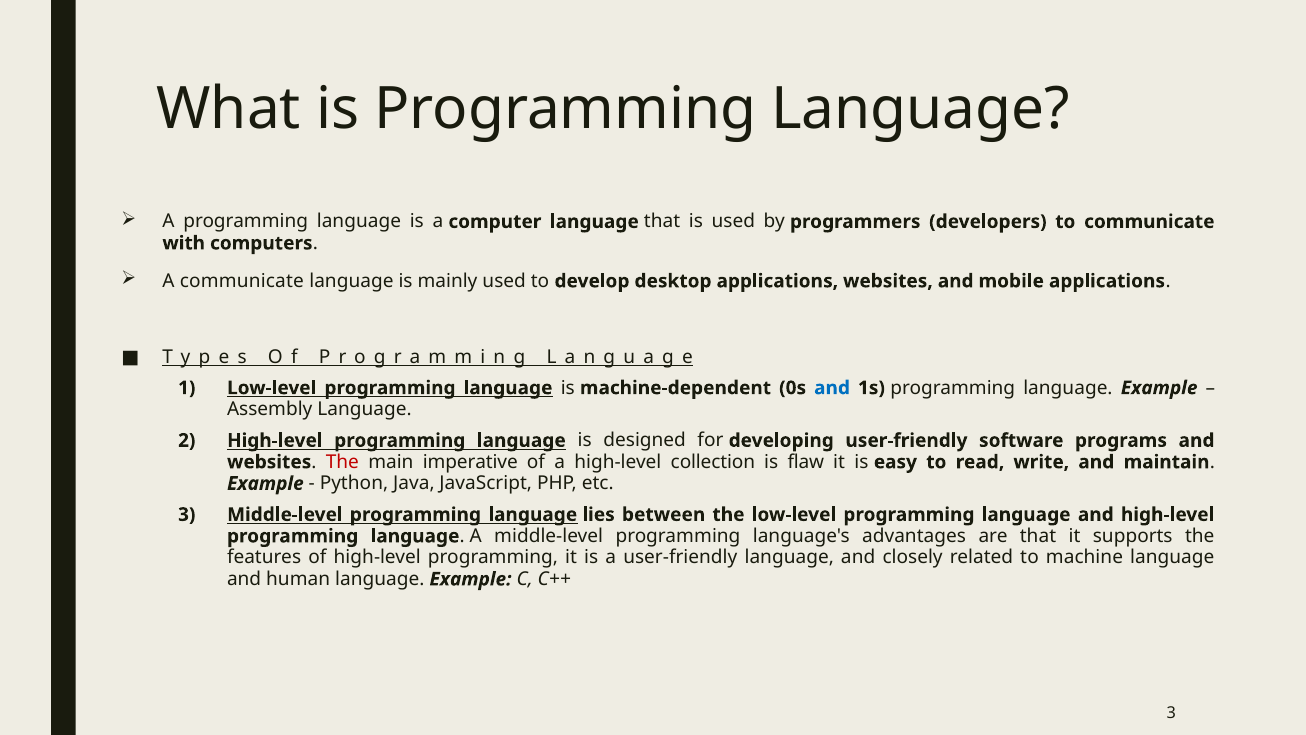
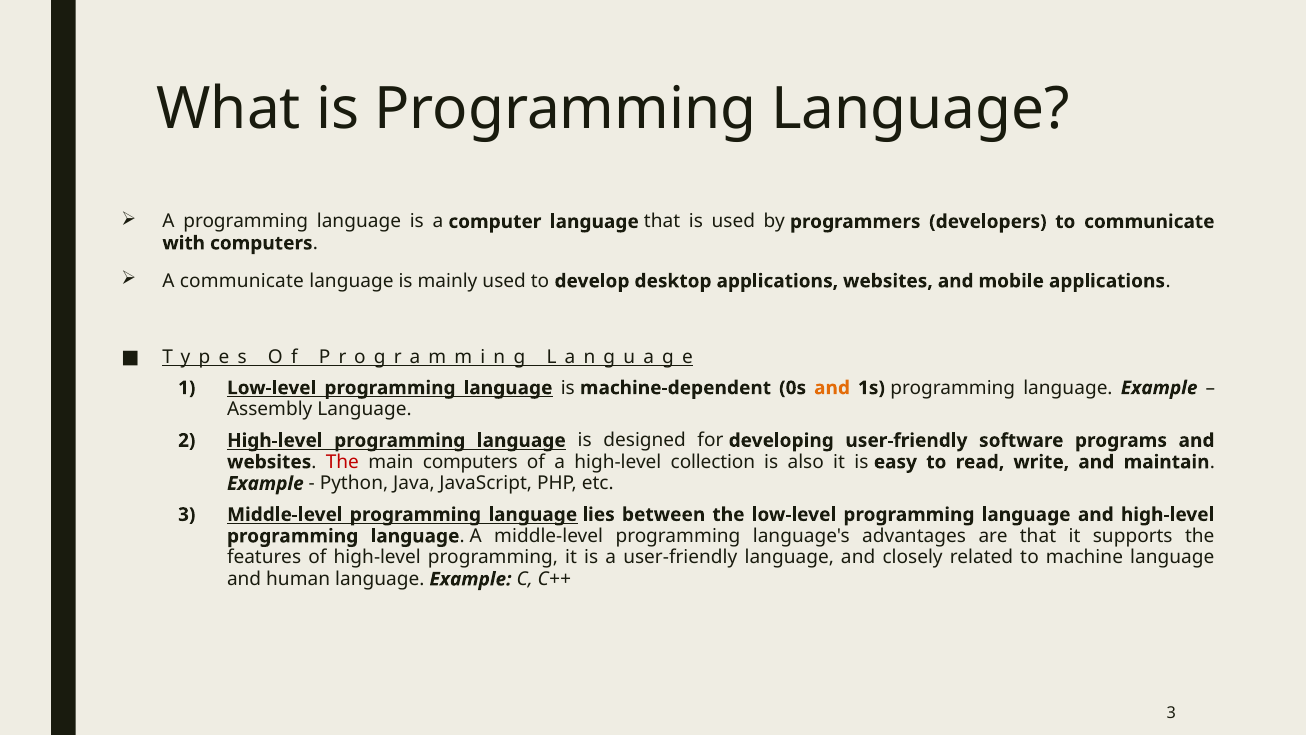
and at (832, 388) colour: blue -> orange
main imperative: imperative -> computers
flaw: flaw -> also
